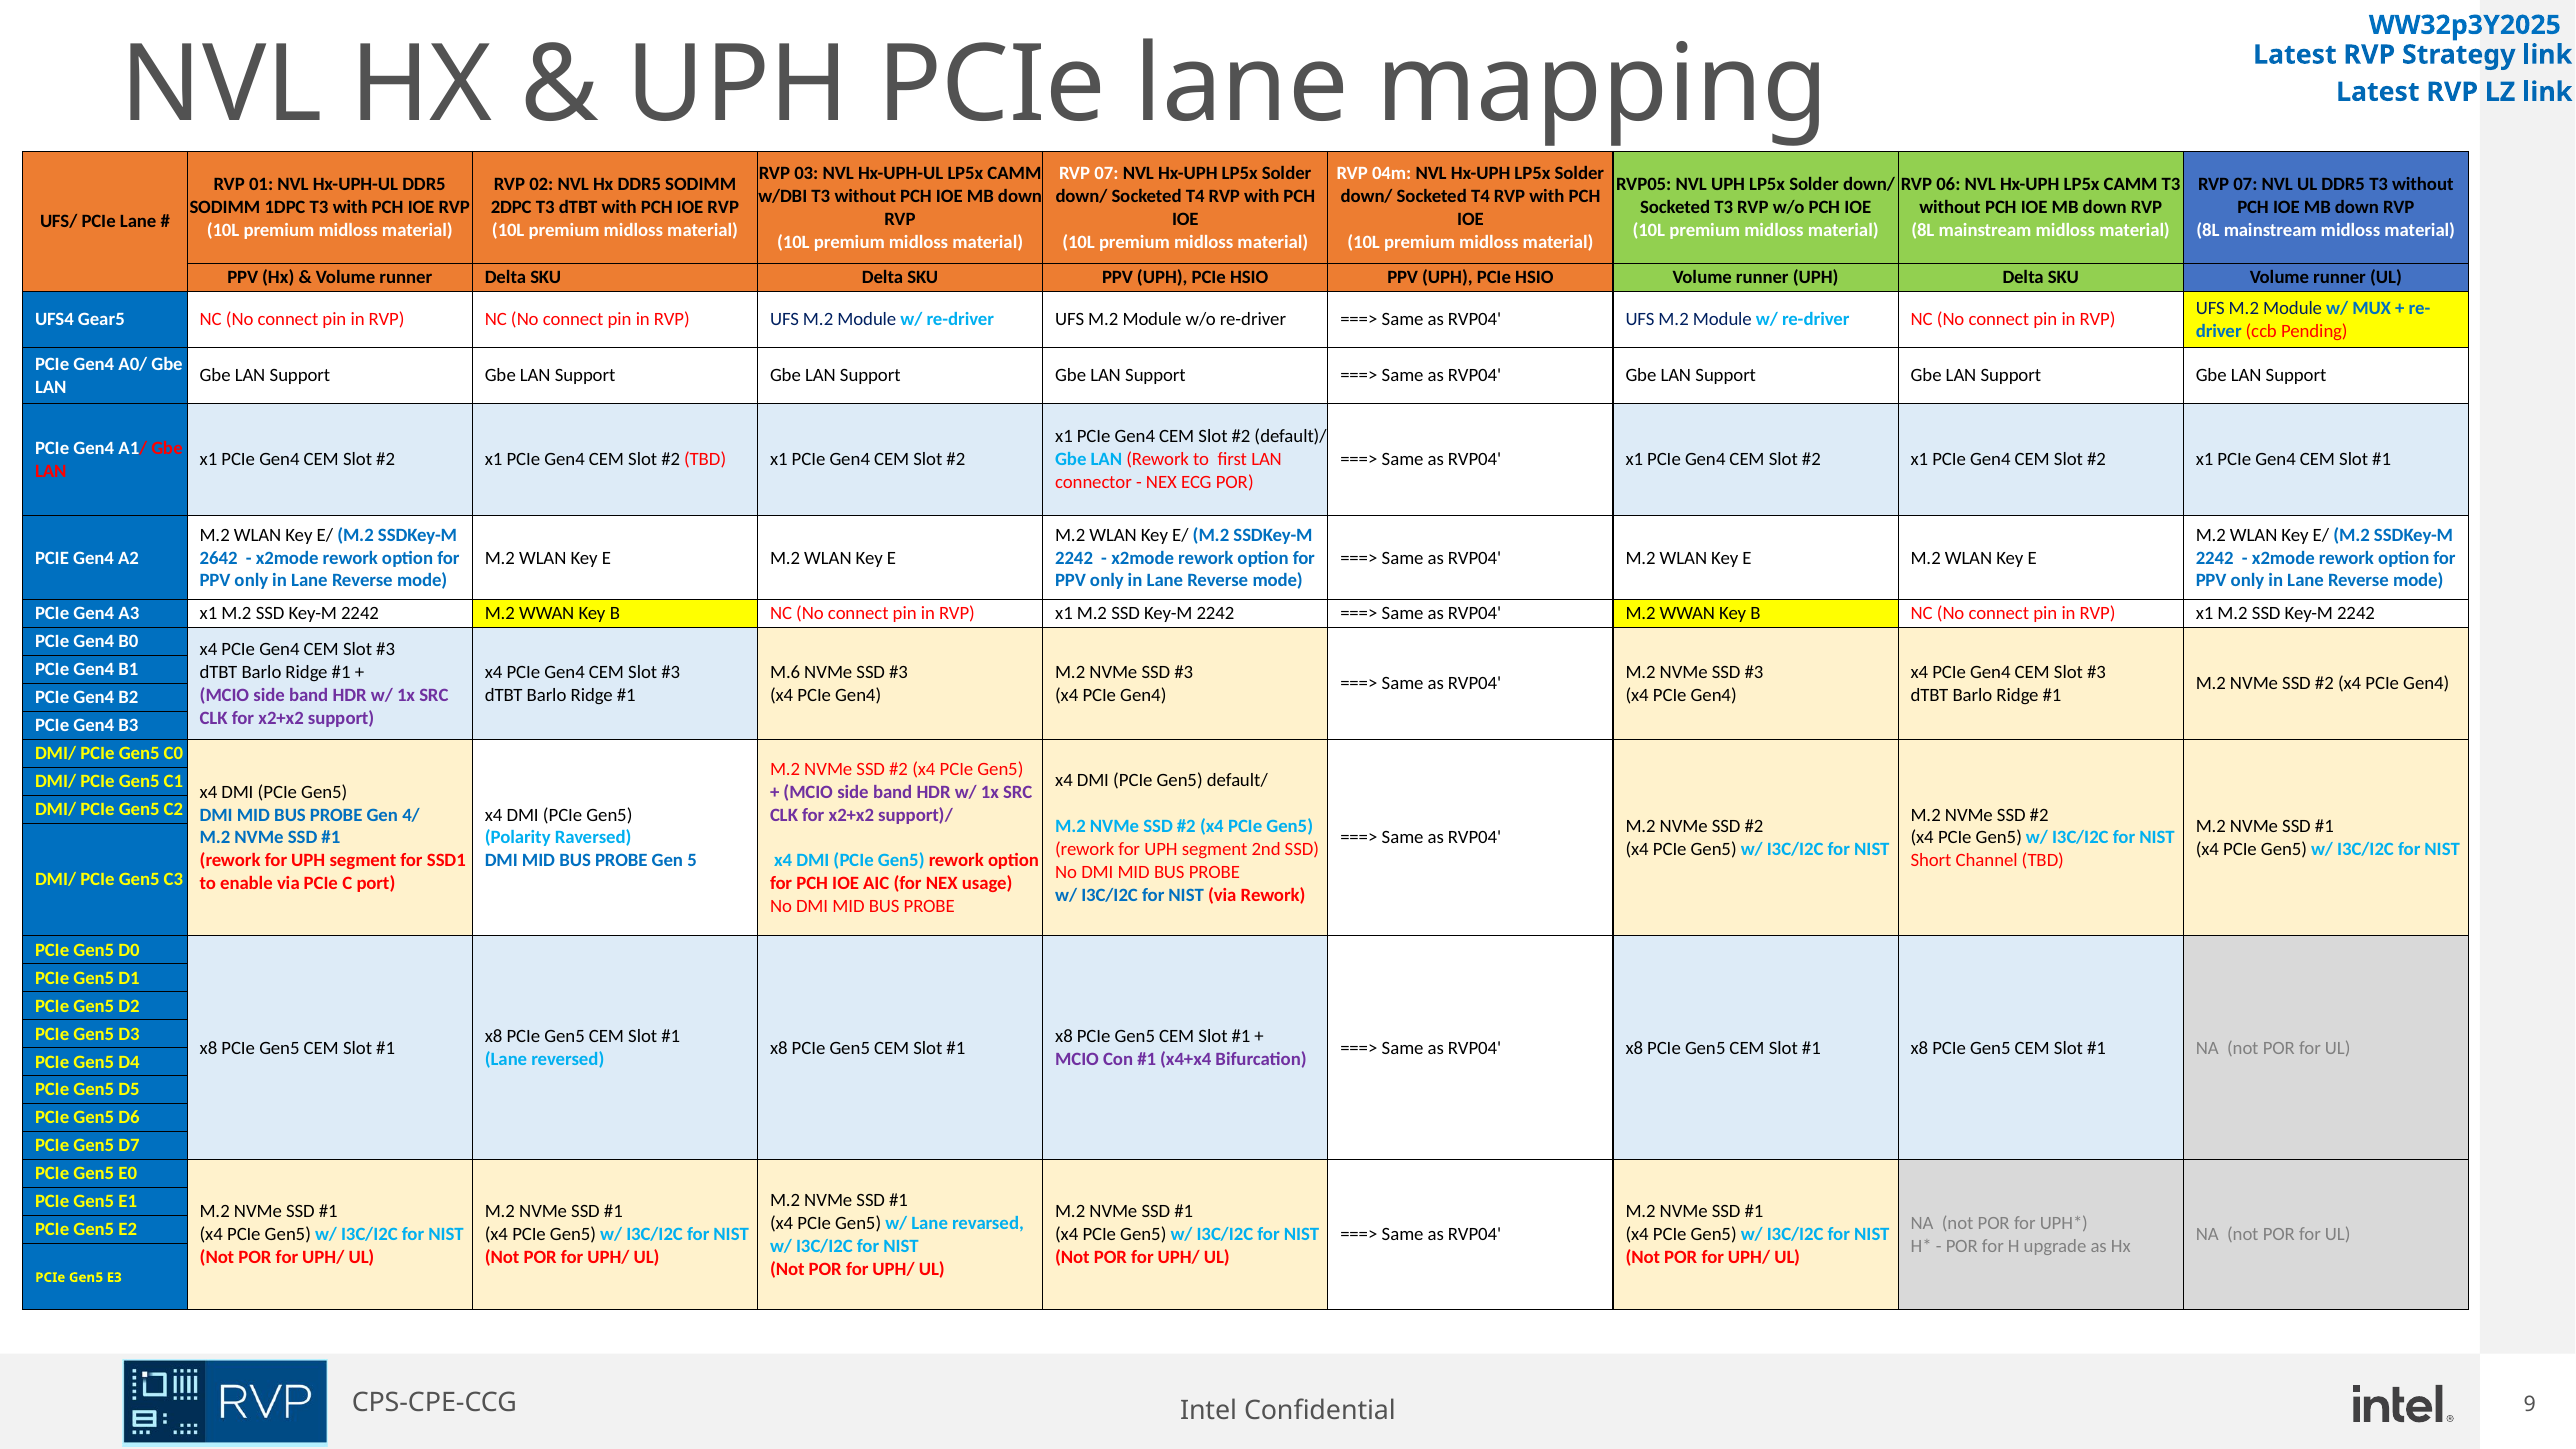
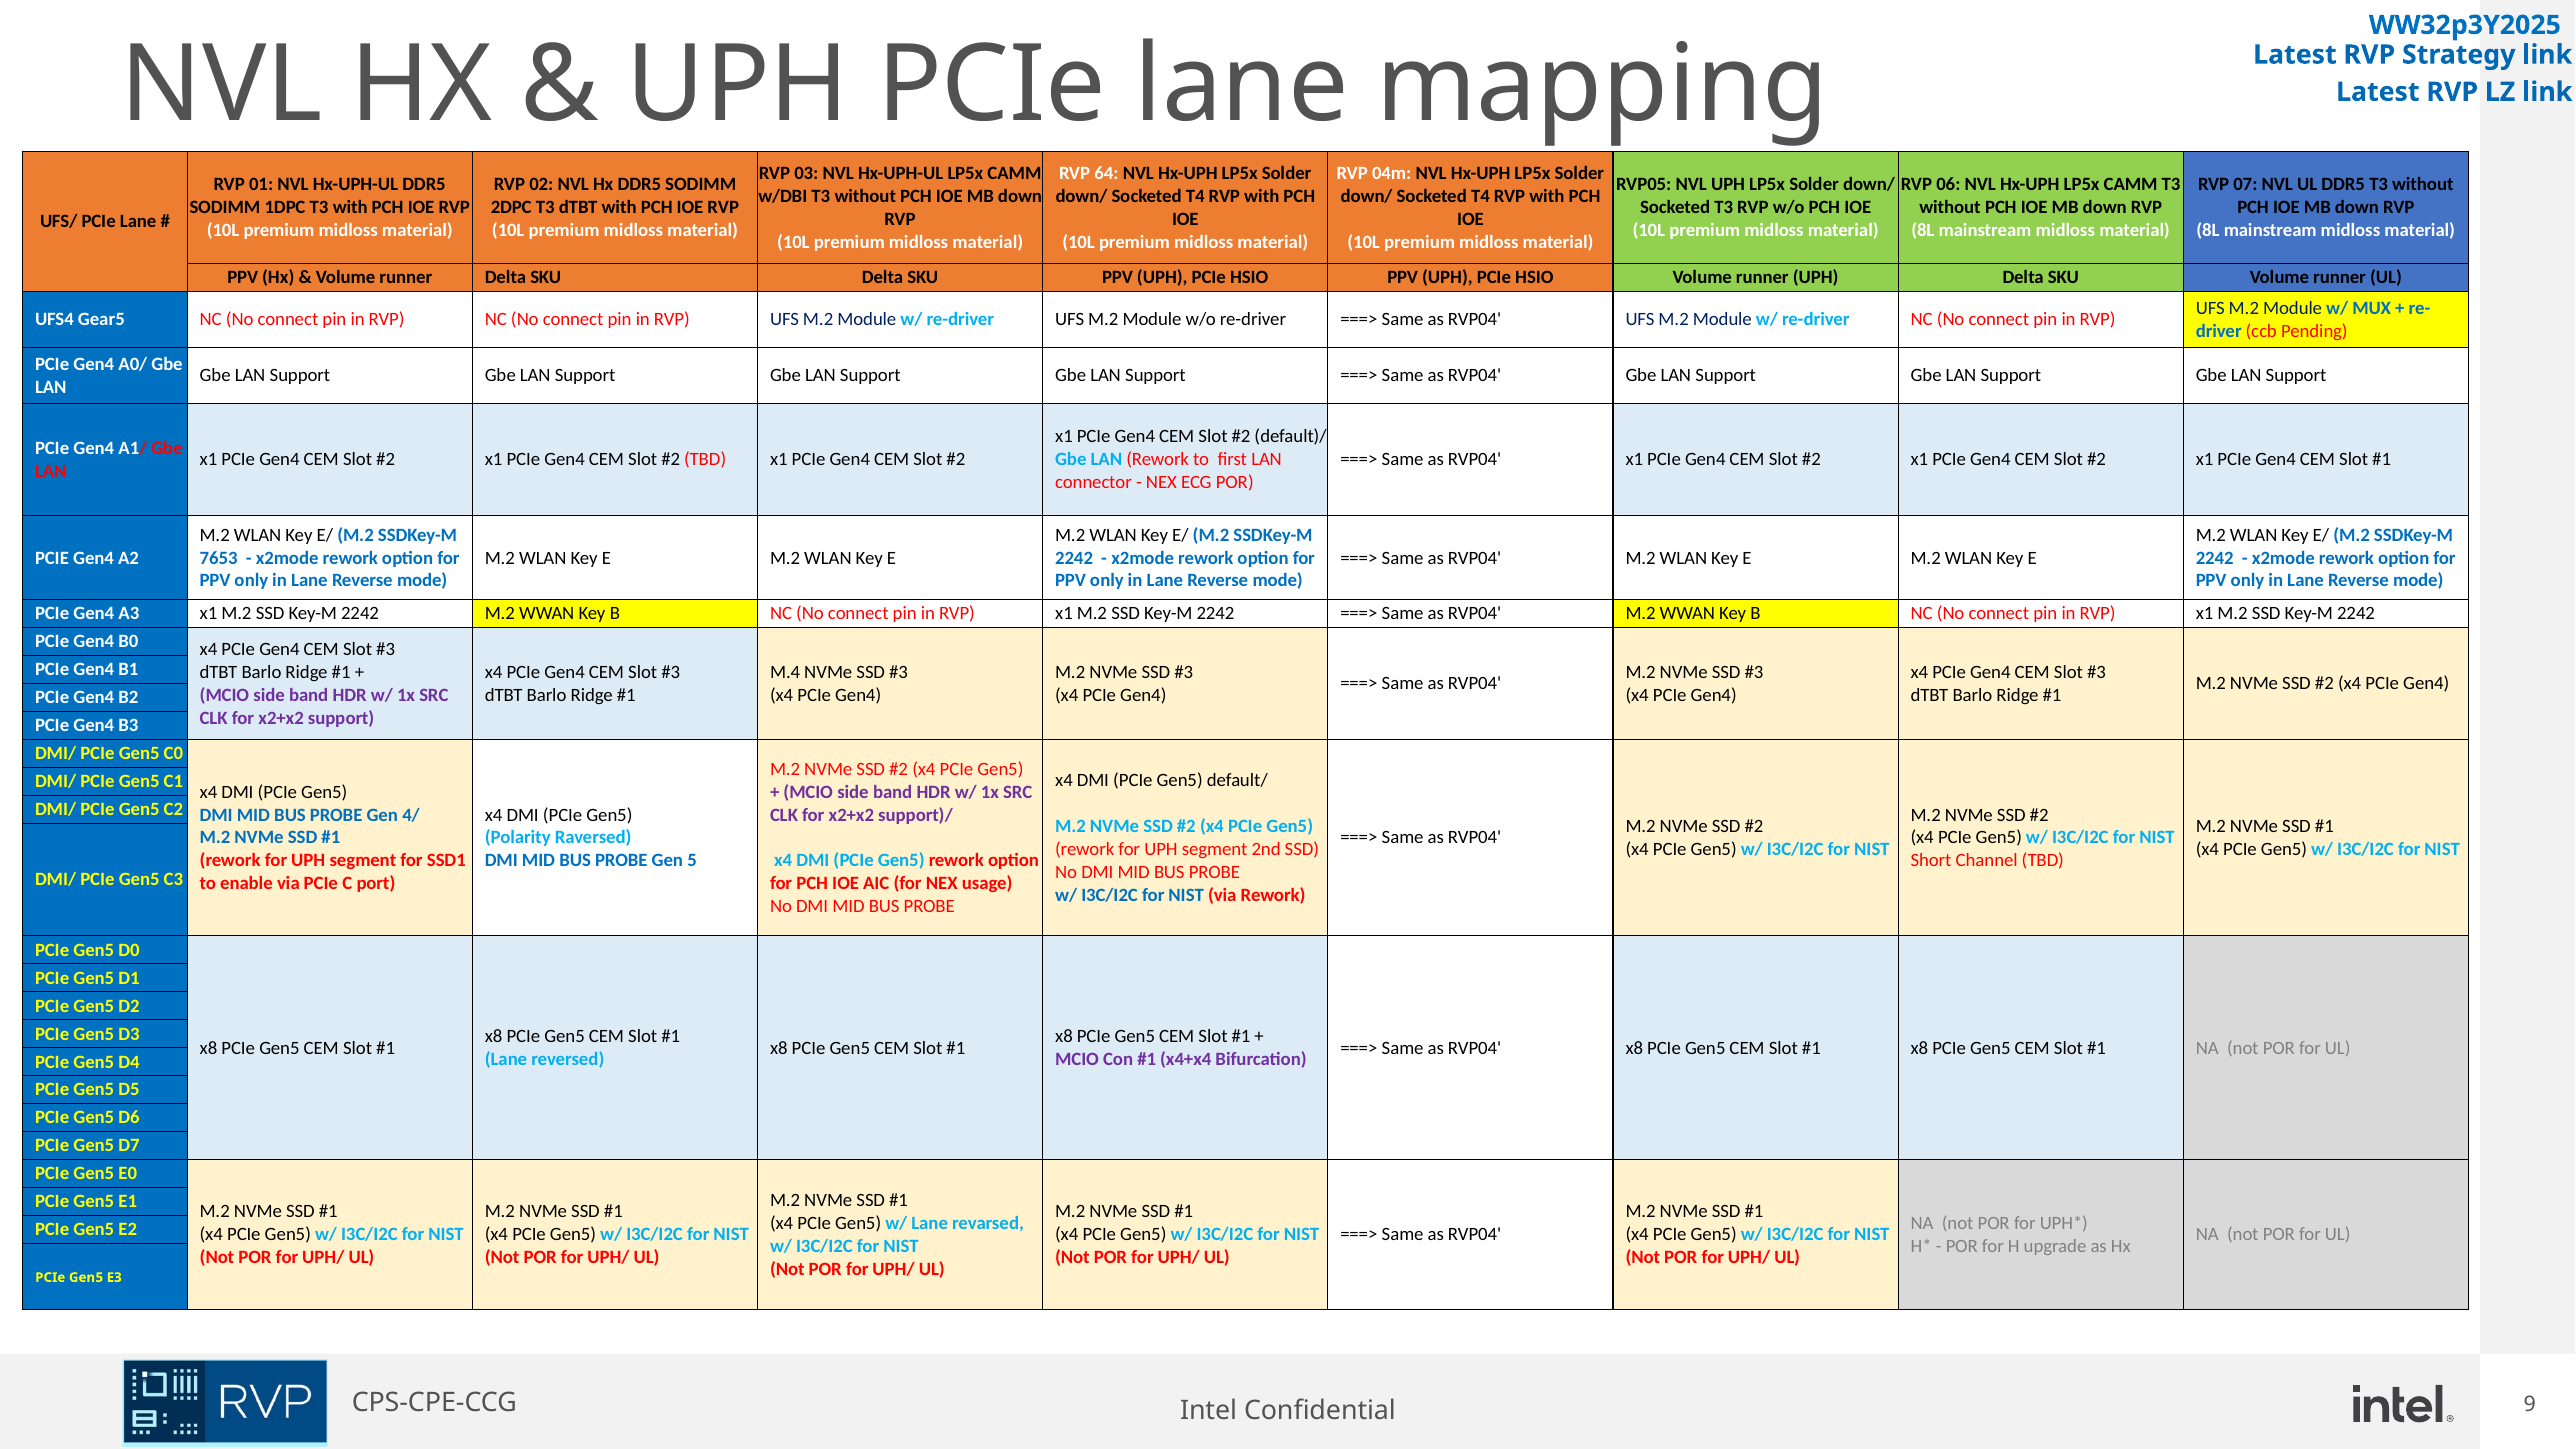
07 at (1106, 173): 07 -> 64
2642: 2642 -> 7653
M.6: M.6 -> M.4
